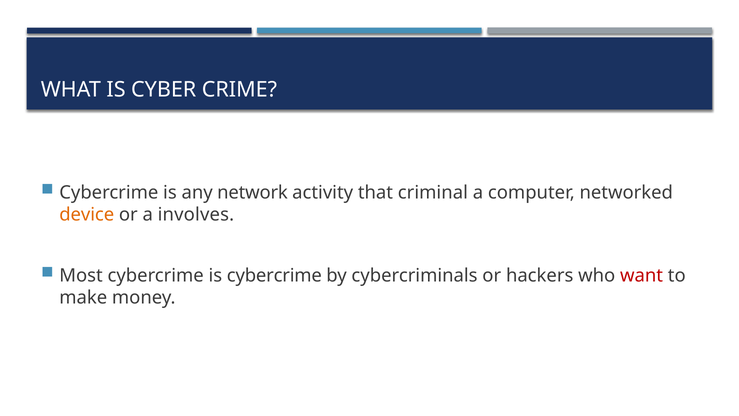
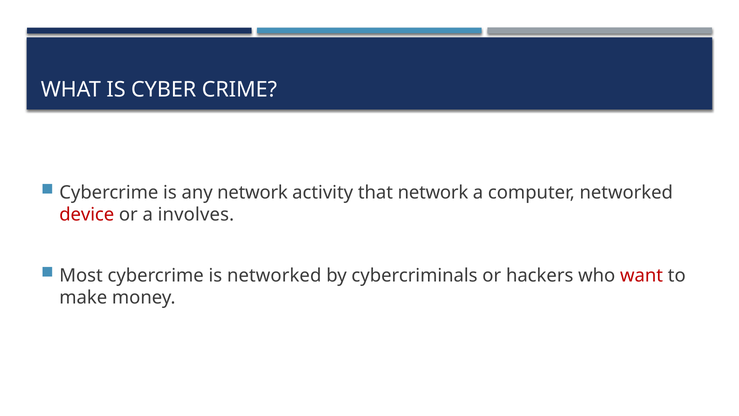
that criminal: criminal -> network
device colour: orange -> red
is cybercrime: cybercrime -> networked
